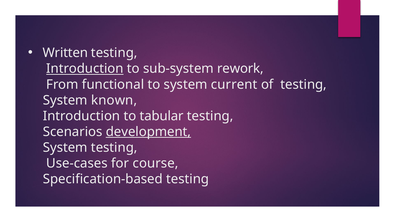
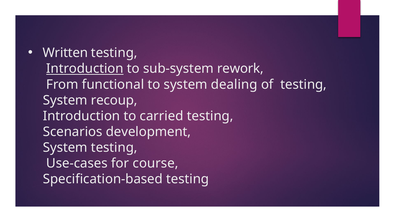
current: current -> dealing
known: known -> recoup
tabular: tabular -> carried
development underline: present -> none
